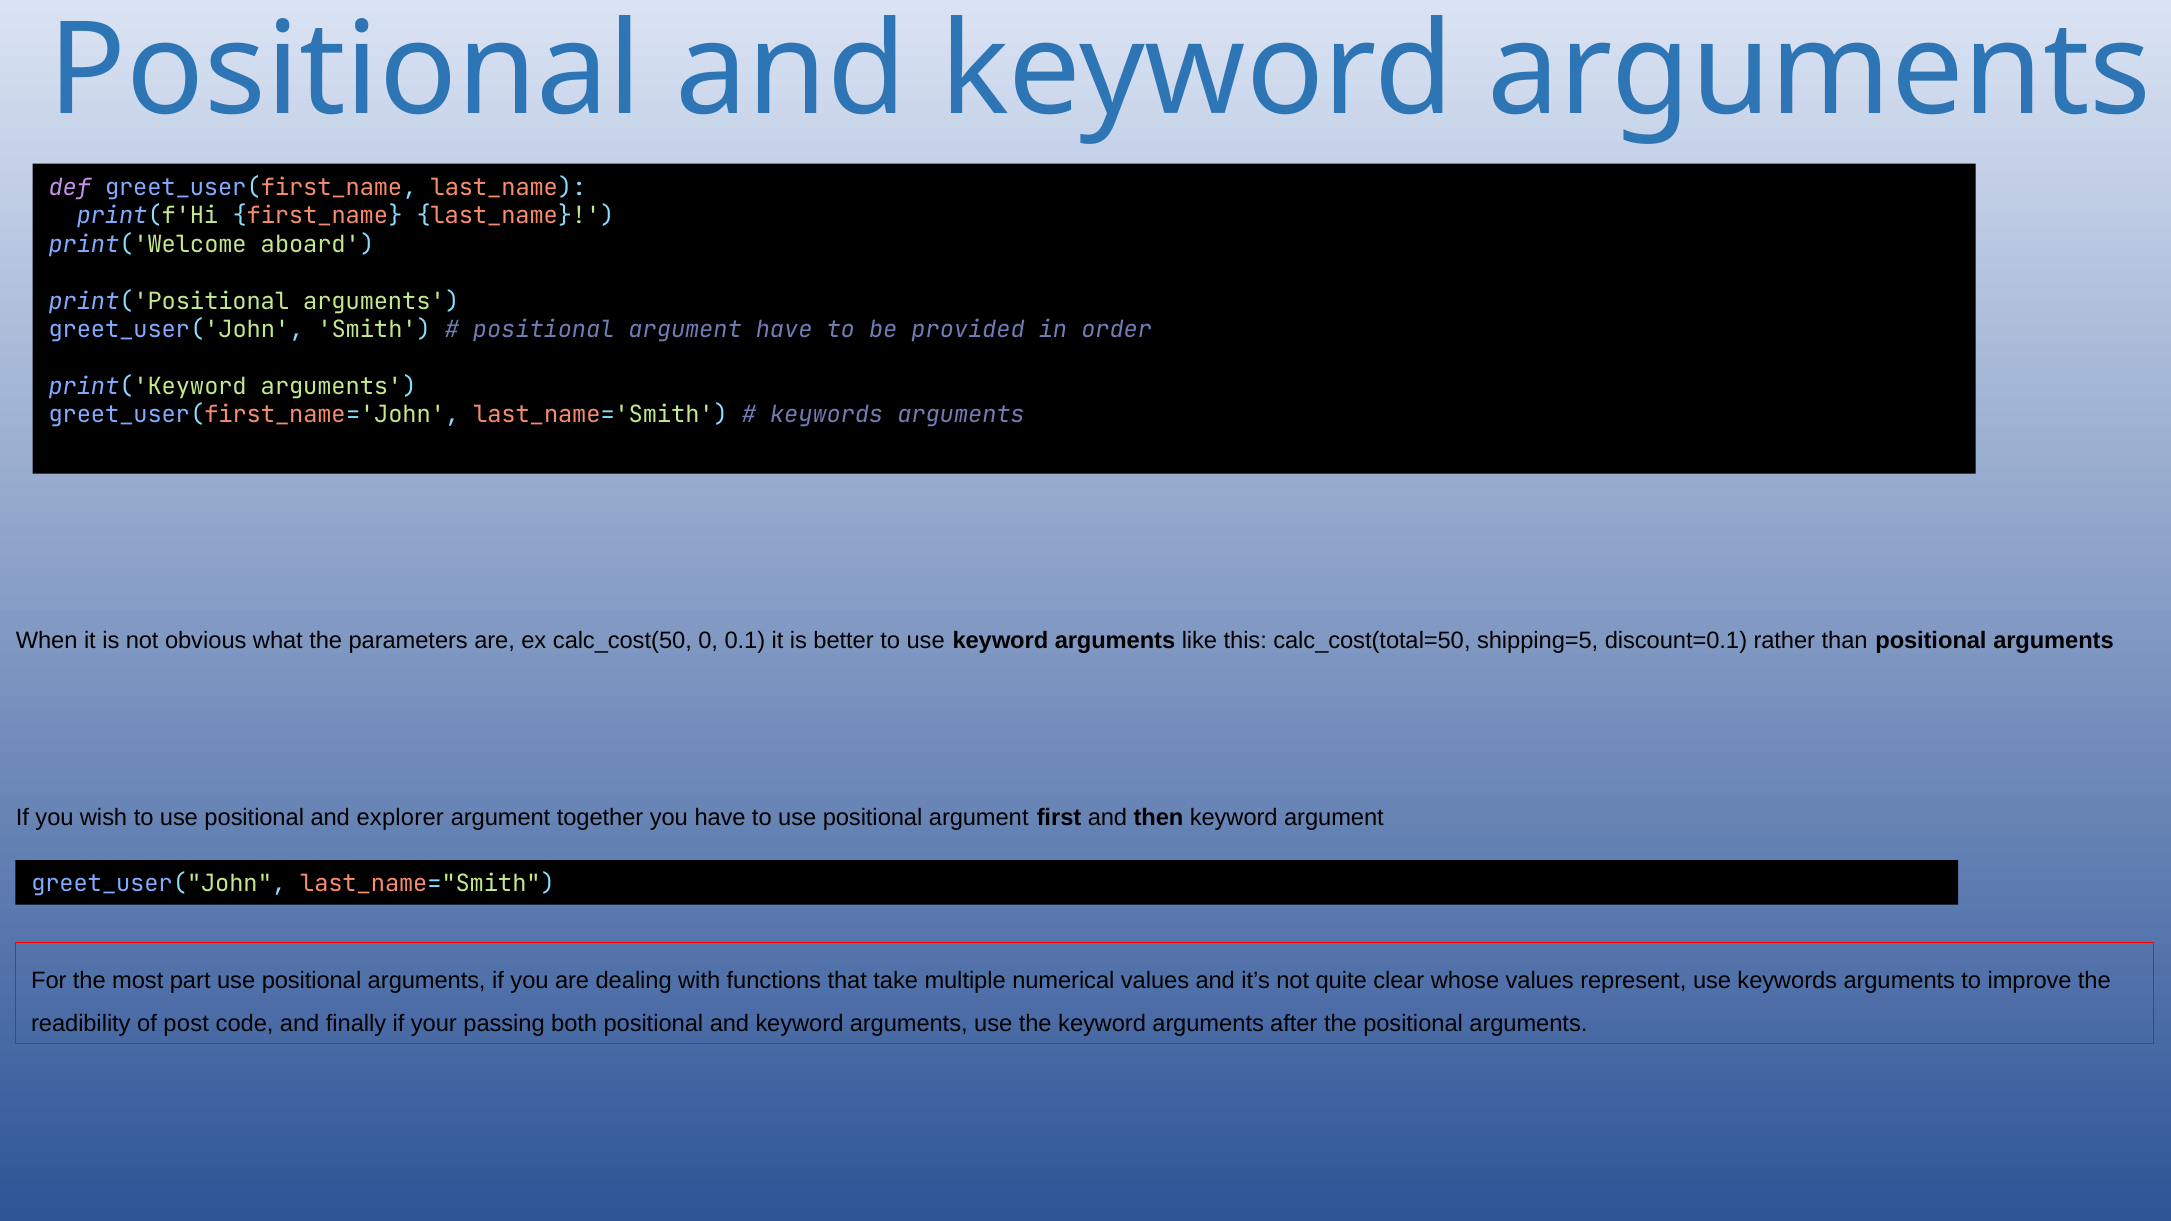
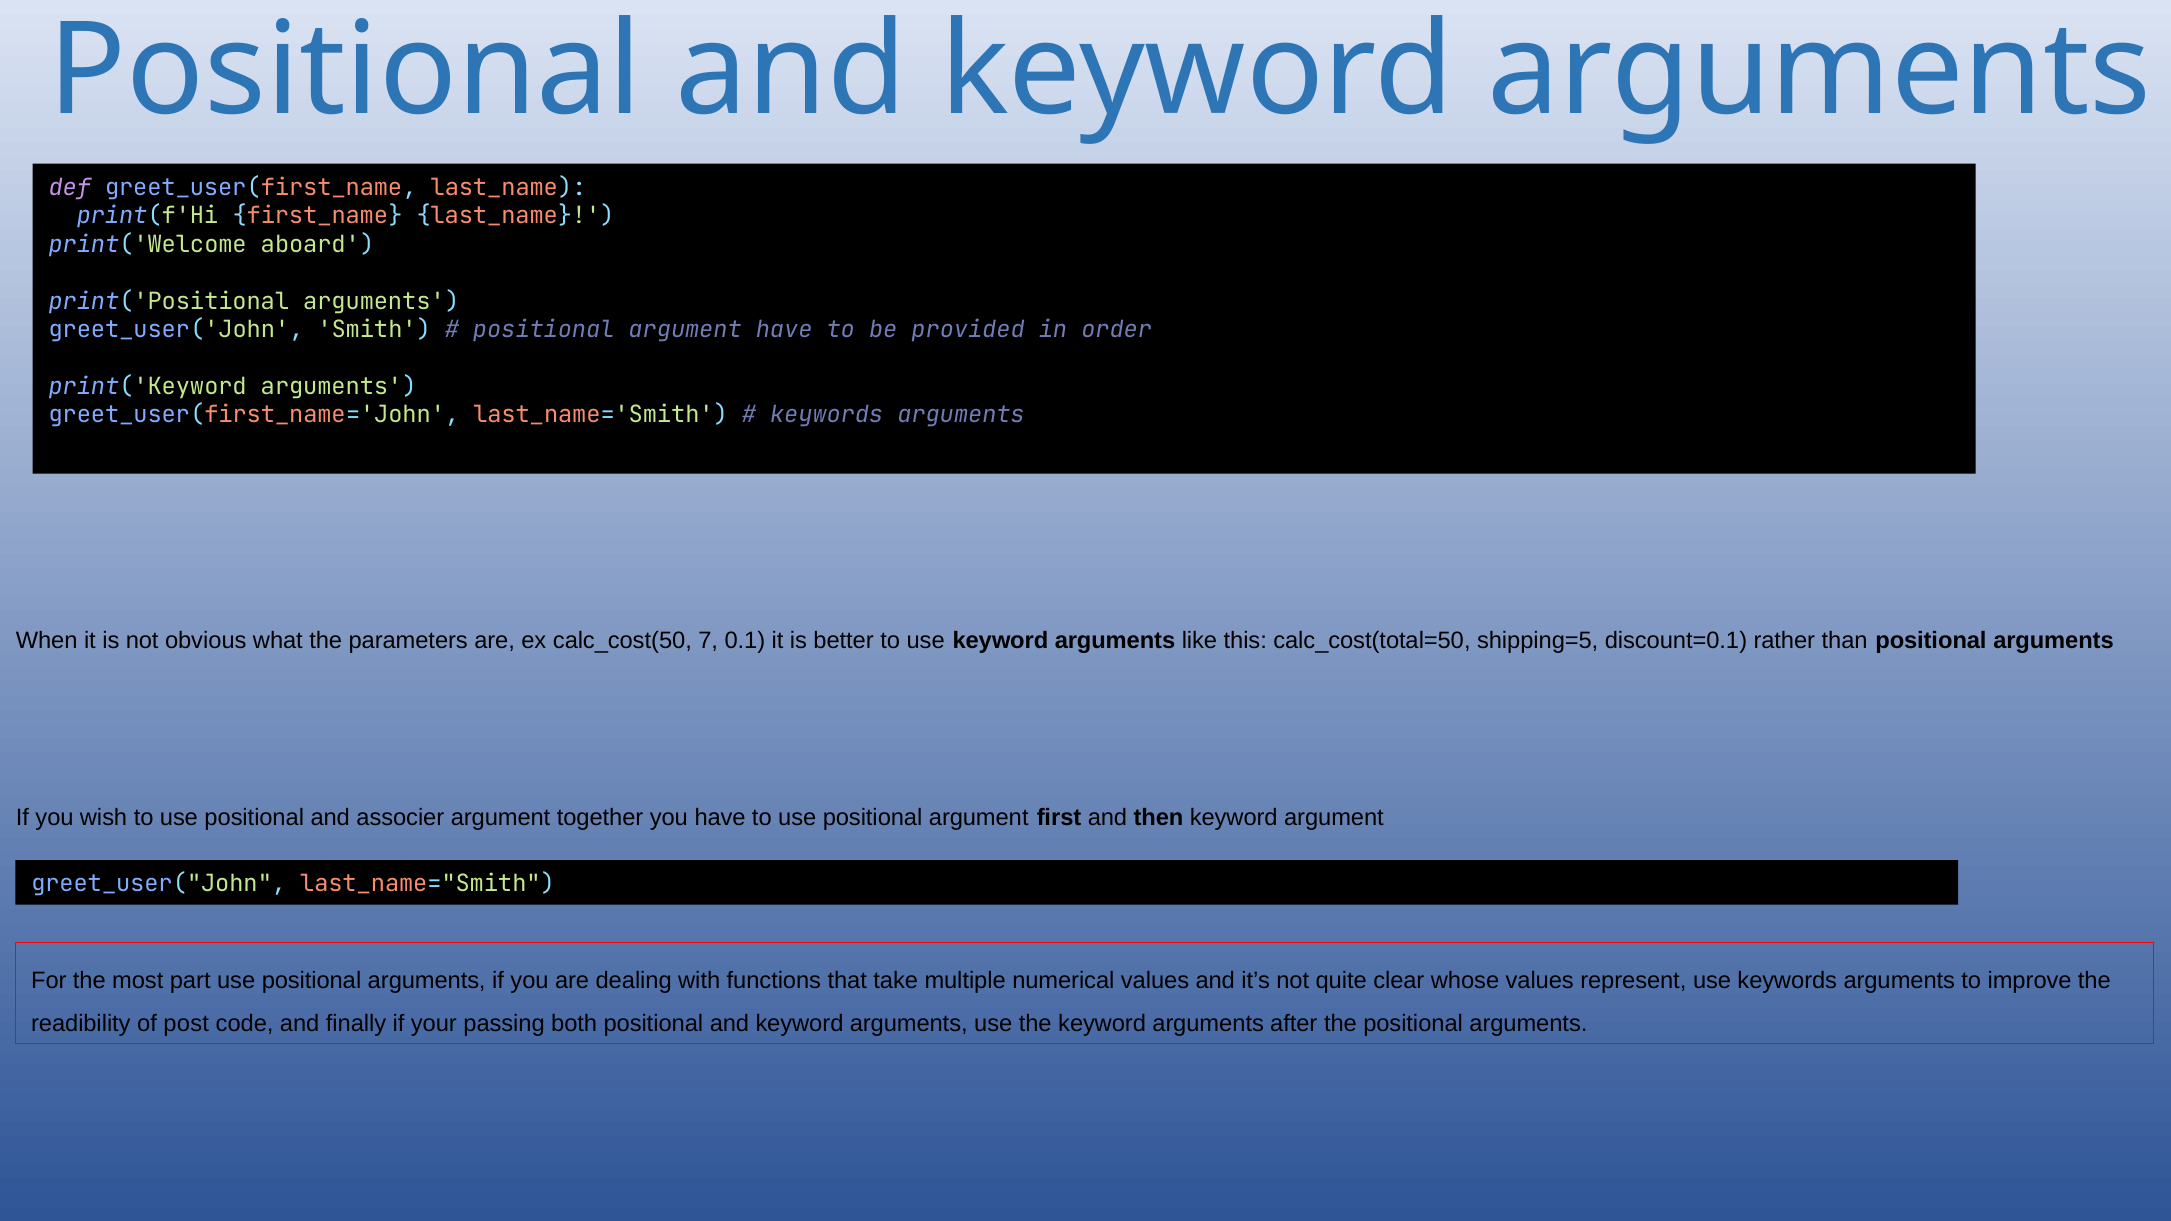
0: 0 -> 7
explorer: explorer -> associer
